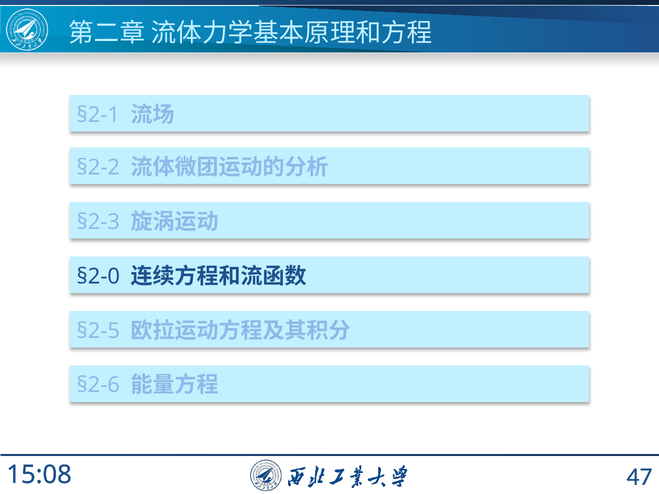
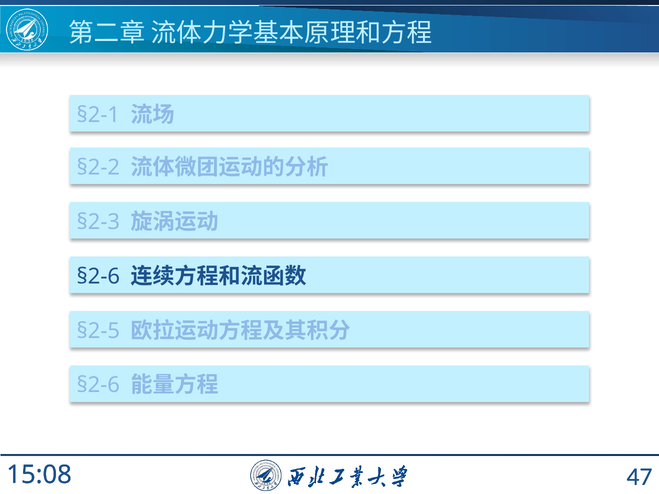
§2-0 at (98, 276): §2-0 -> §2-6
